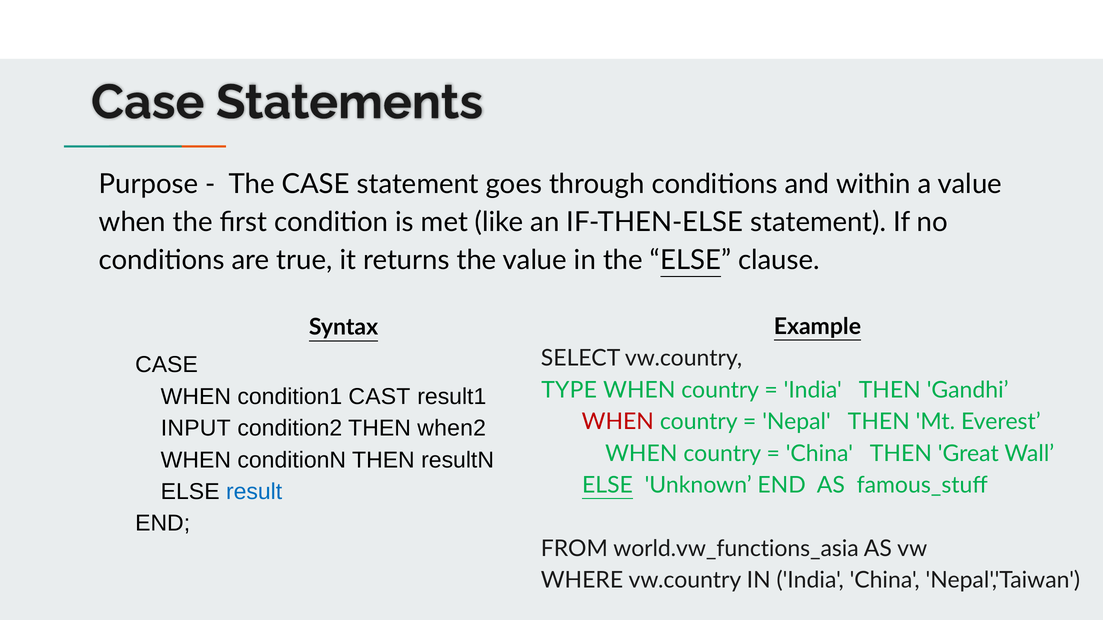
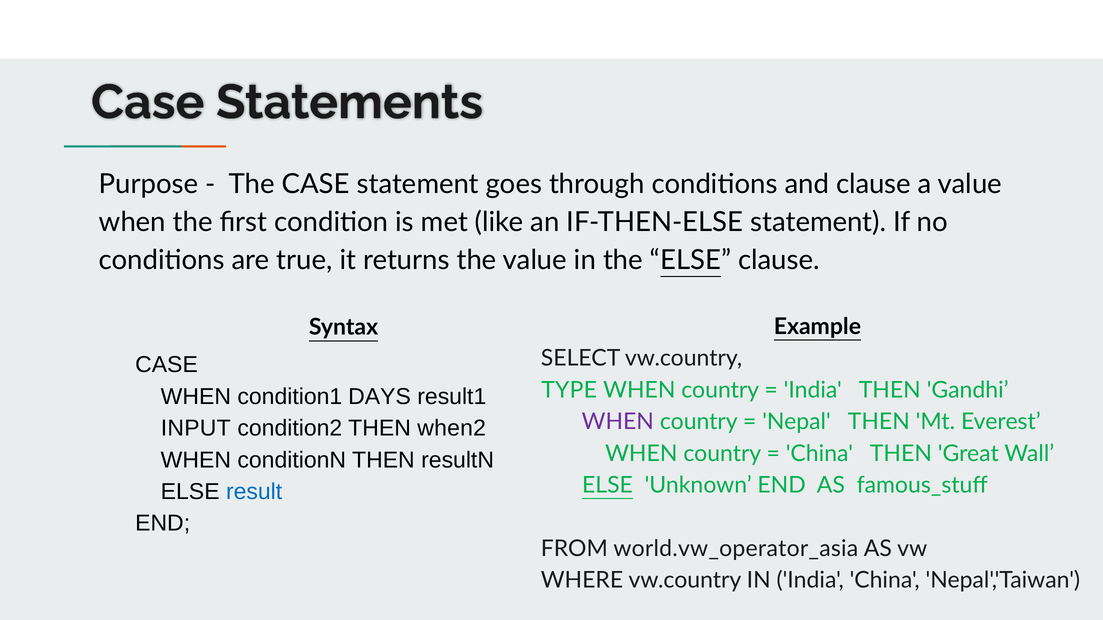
and within: within -> clause
CAST: CAST -> DAYS
WHEN at (618, 422) colour: red -> purple
world.vw_functions_asia: world.vw_functions_asia -> world.vw_operator_asia
